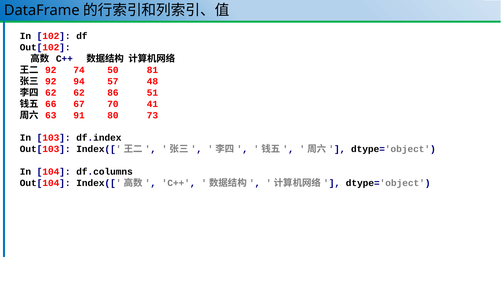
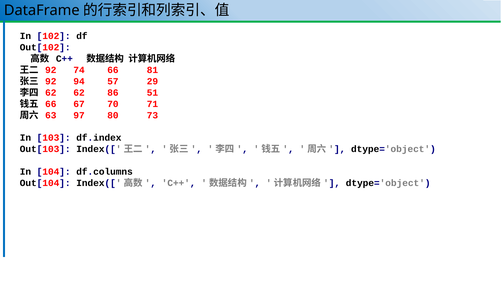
74 50: 50 -> 66
48: 48 -> 29
41: 41 -> 71
91: 91 -> 97
